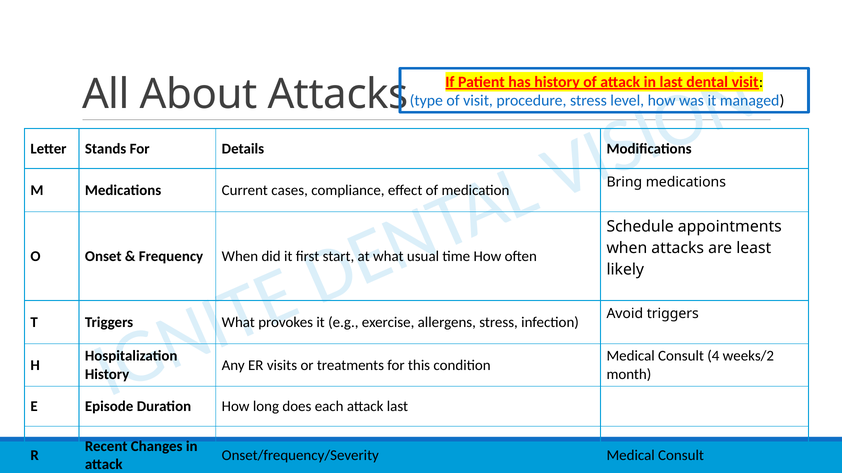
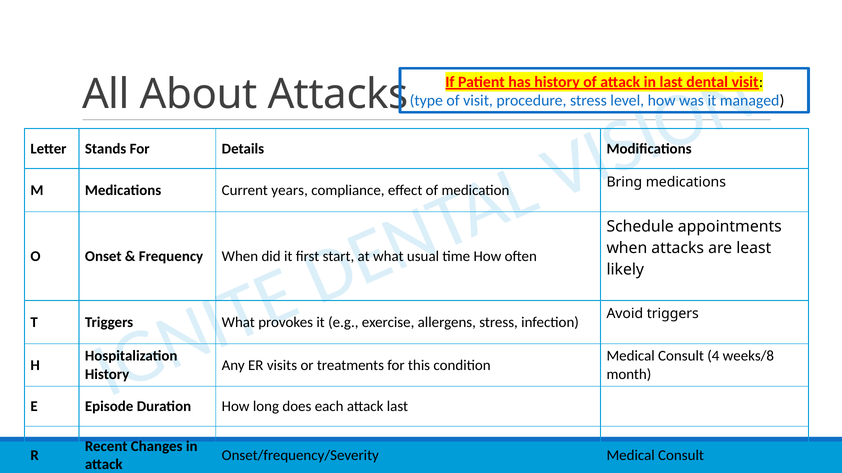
cases: cases -> years
weeks/2: weeks/2 -> weeks/8
